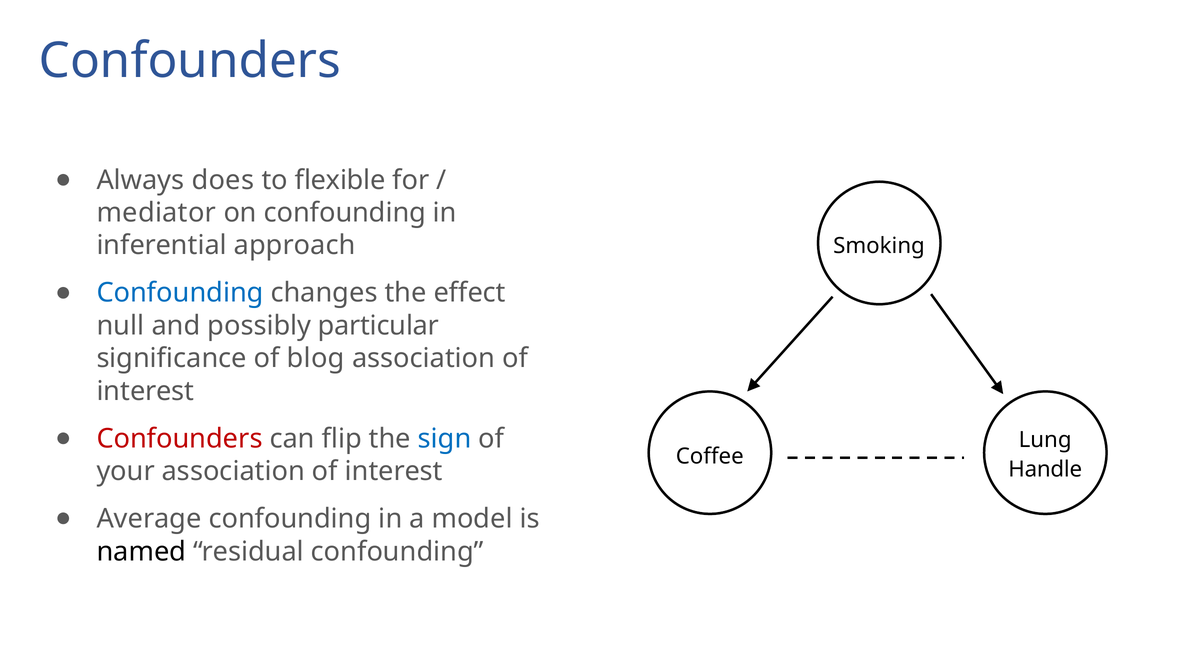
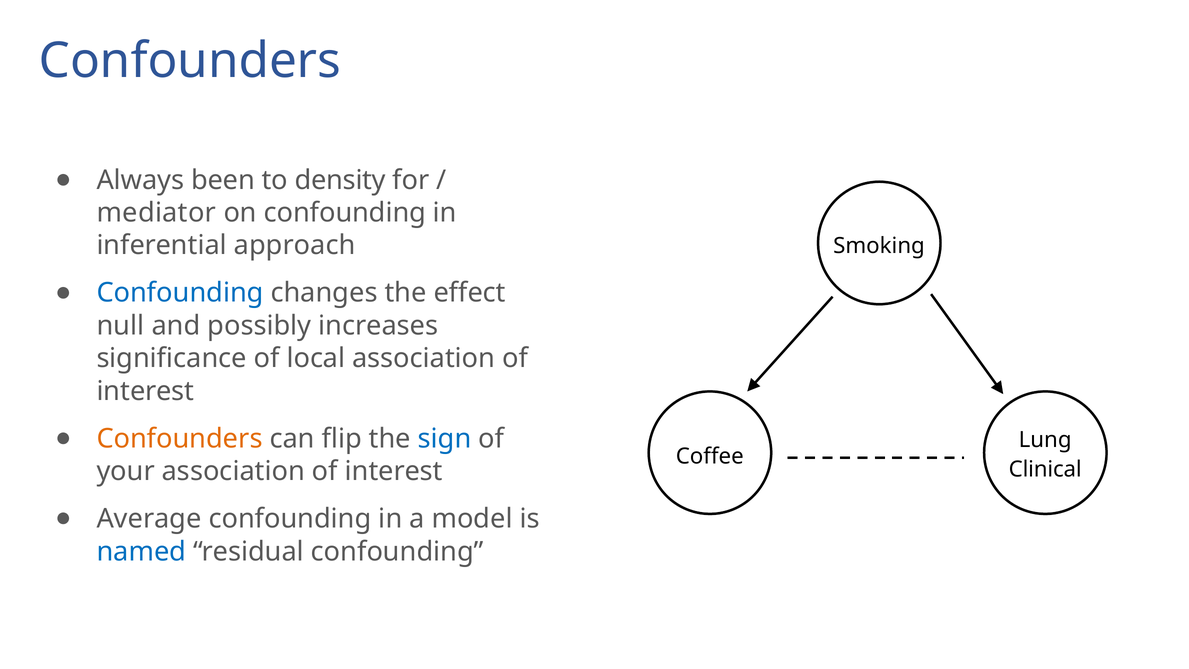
does: does -> been
flexible: flexible -> density
particular: particular -> increases
blog: blog -> local
Confounders at (180, 438) colour: red -> orange
Handle: Handle -> Clinical
named colour: black -> blue
